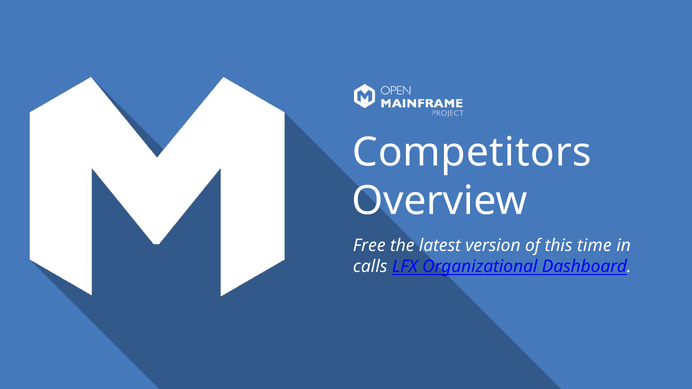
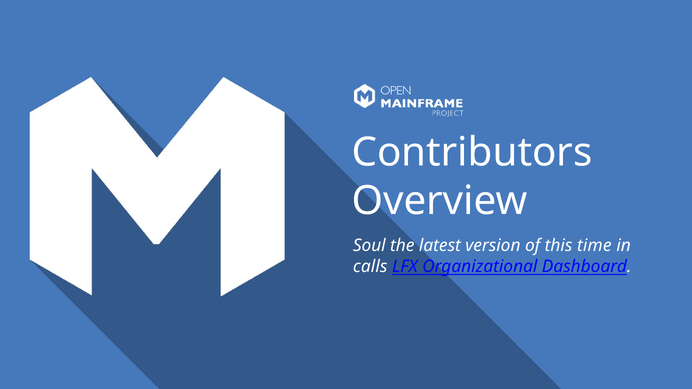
Competitors: Competitors -> Contributors
Free: Free -> Soul
